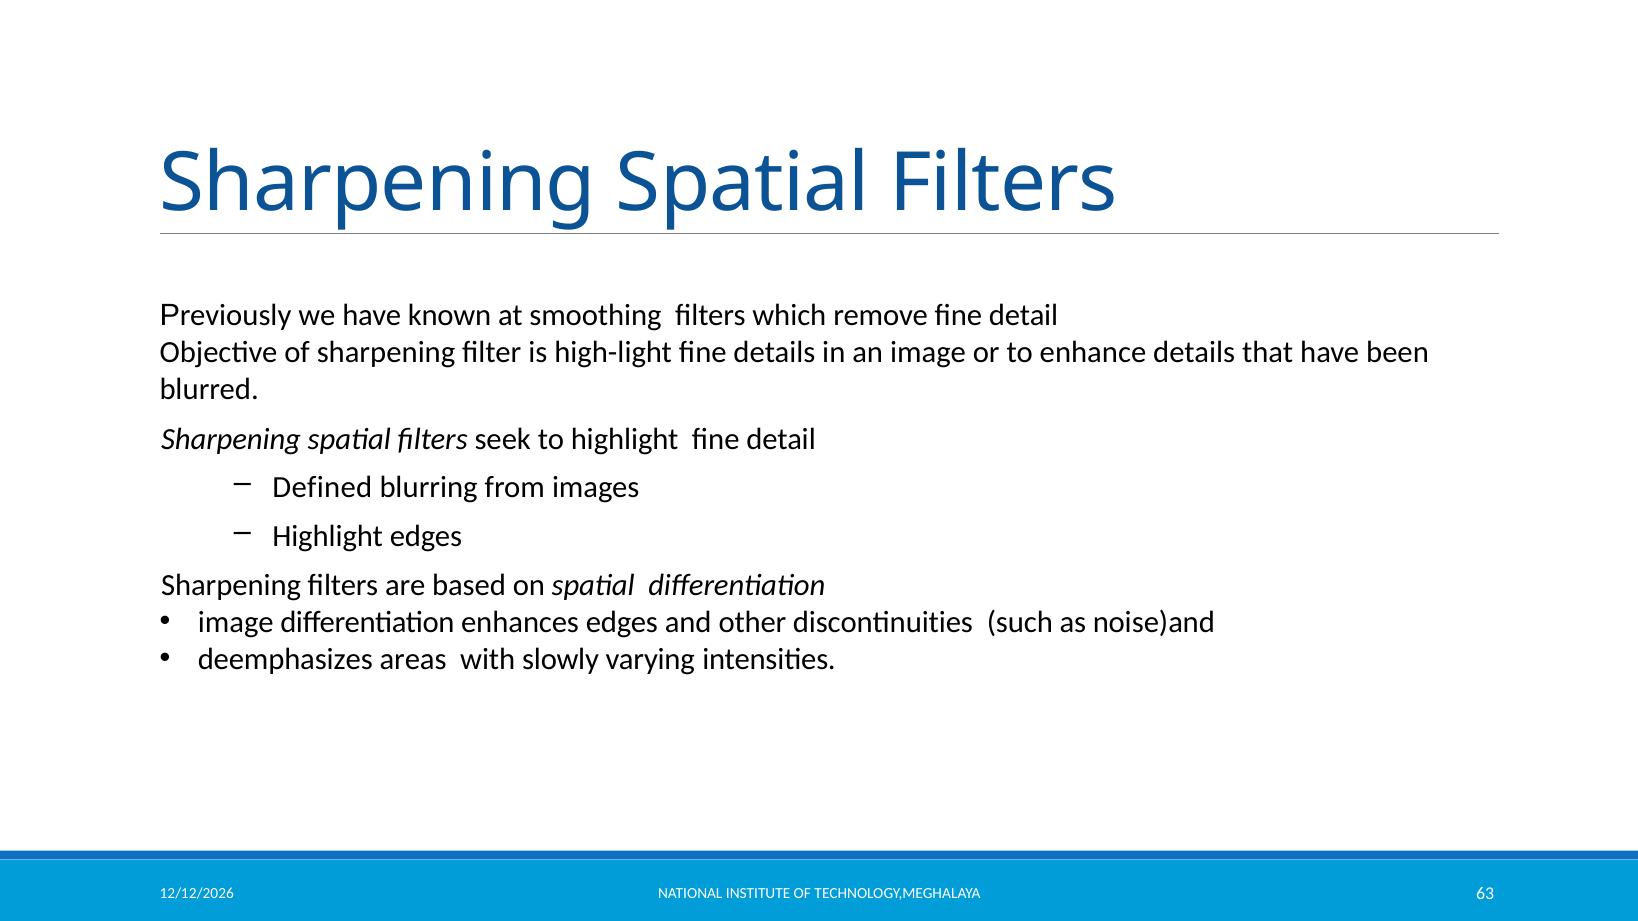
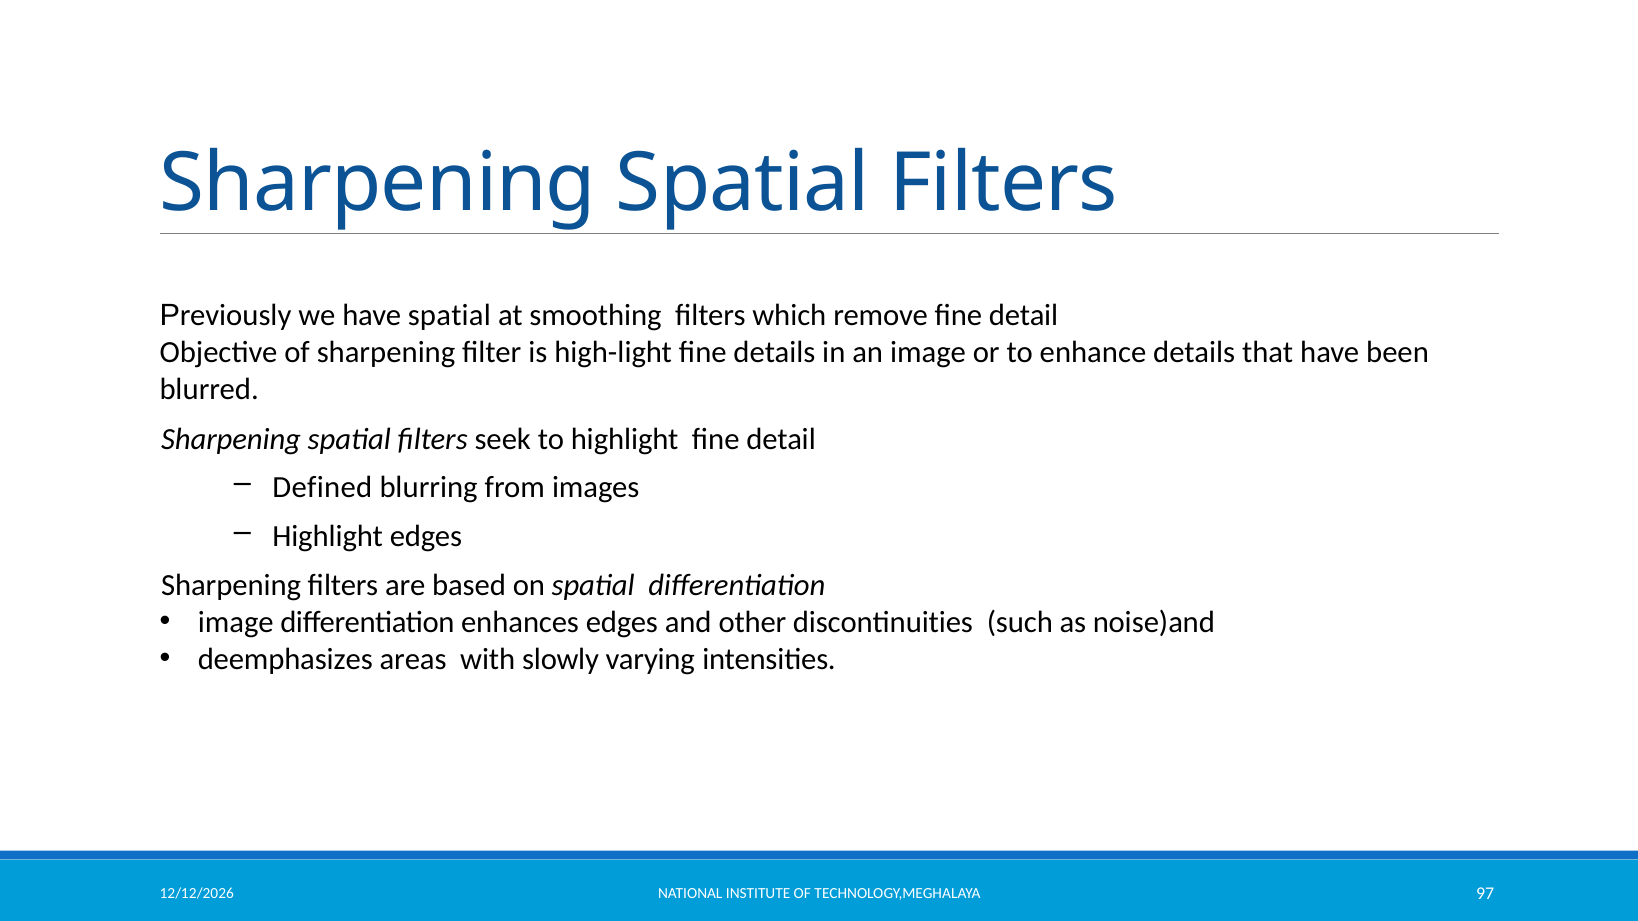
have known: known -> spatial
63: 63 -> 97
